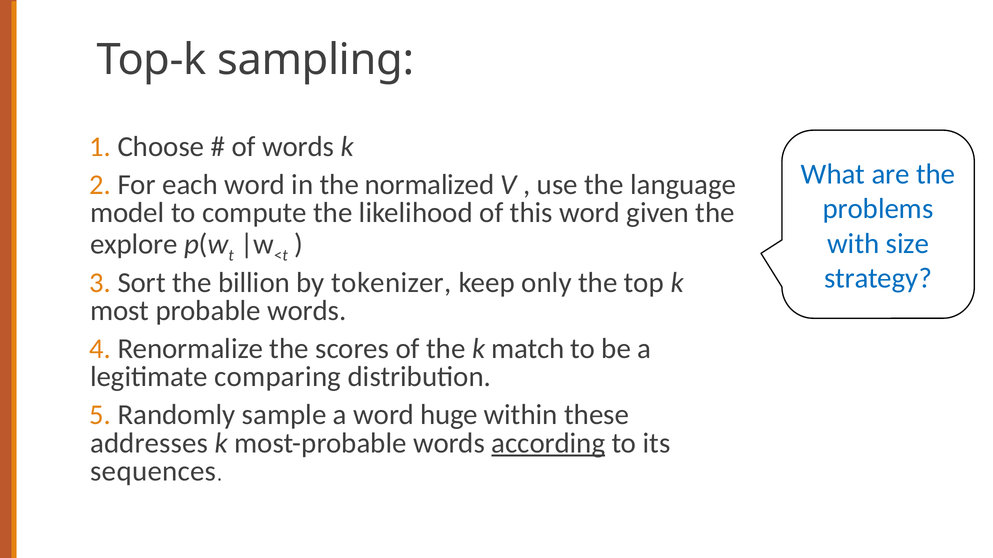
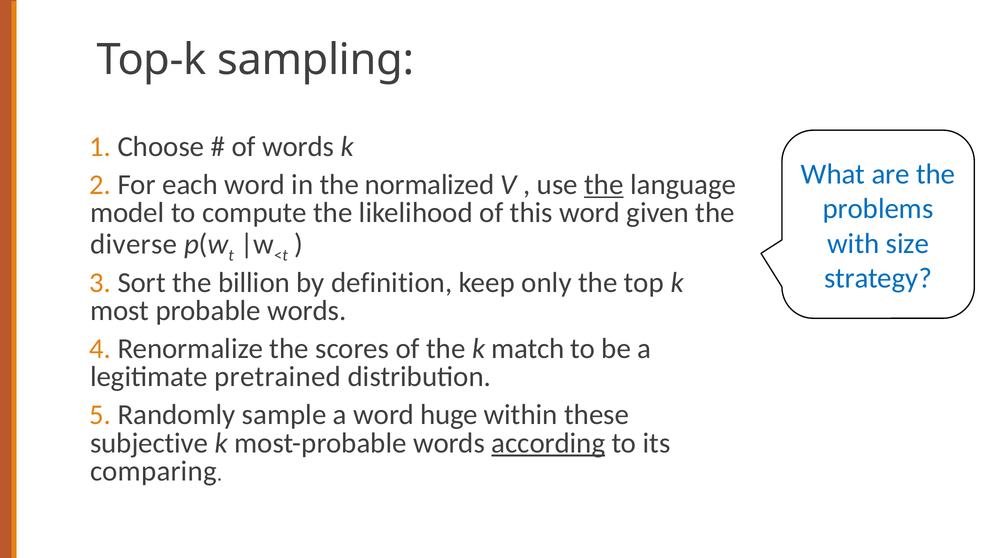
the at (604, 185) underline: none -> present
explore: explore -> diverse
tokenizer: tokenizer -> definition
comparing: comparing -> pretrained
addresses: addresses -> subjective
sequences: sequences -> comparing
